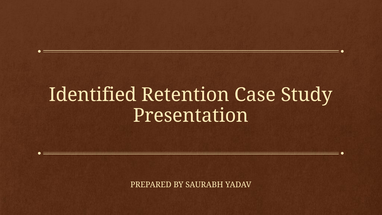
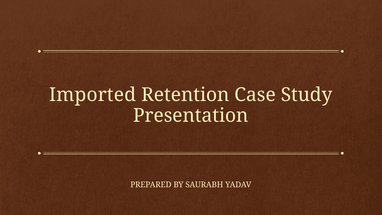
Identified: Identified -> Imported
